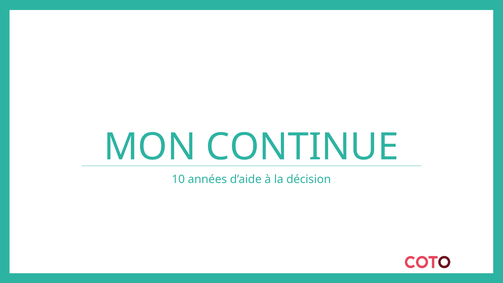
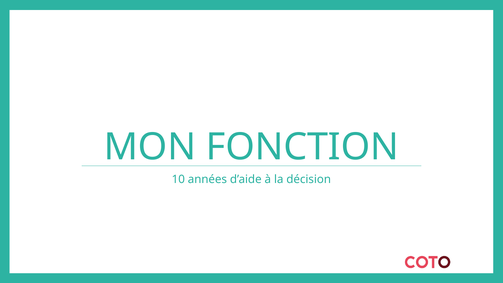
CONTINUE: CONTINUE -> FONCTION
